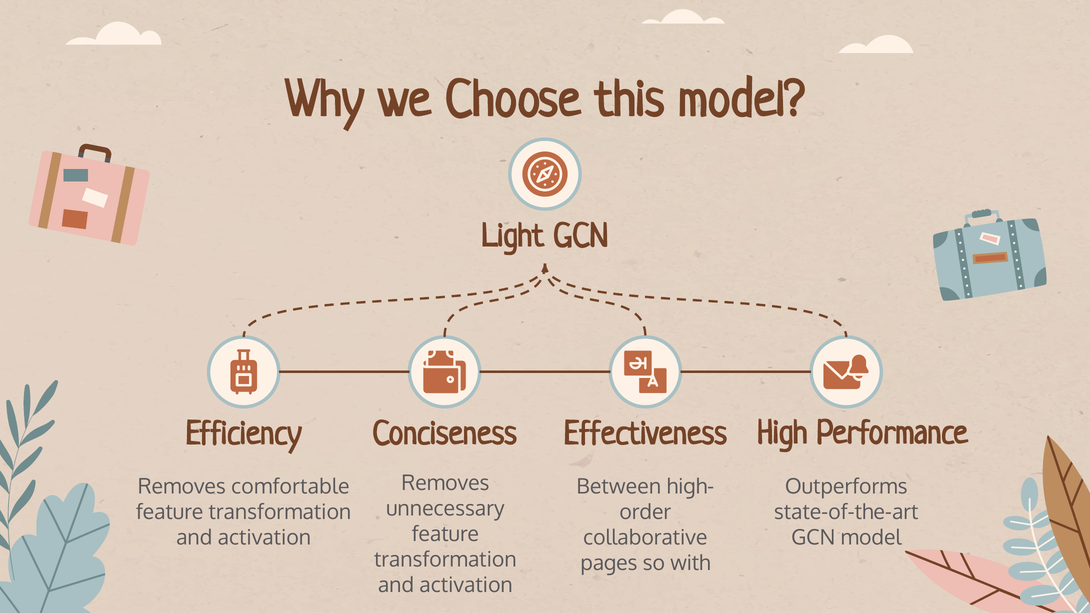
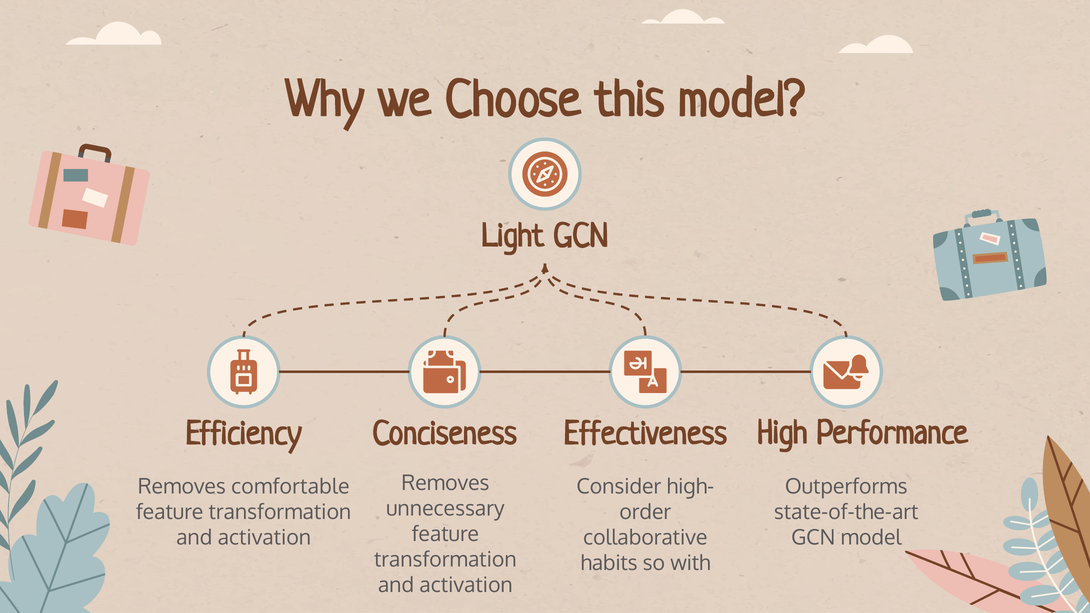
Between: Between -> Consider
pages: pages -> habits
